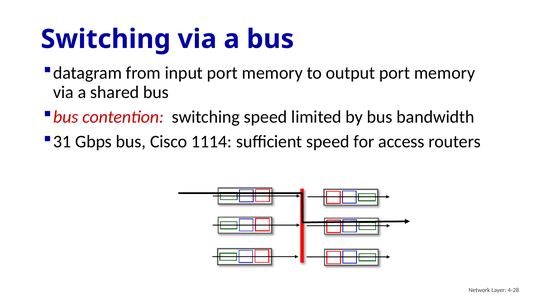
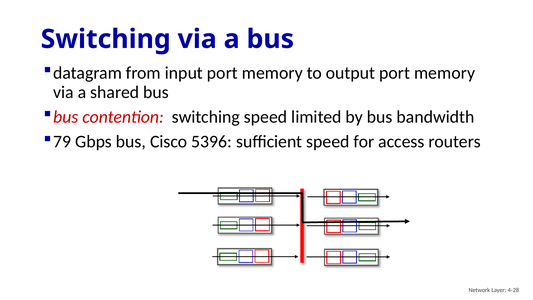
31: 31 -> 79
1114: 1114 -> 5396
